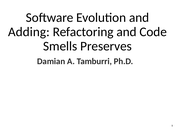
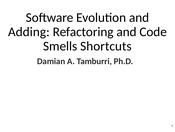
Preserves: Preserves -> Shortcuts
